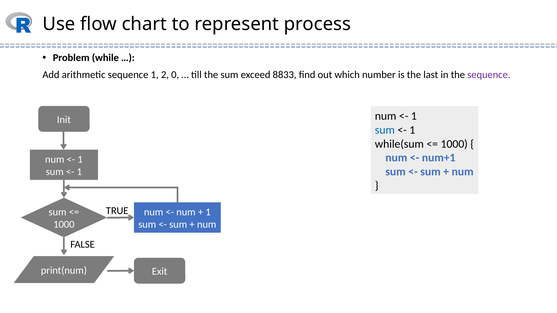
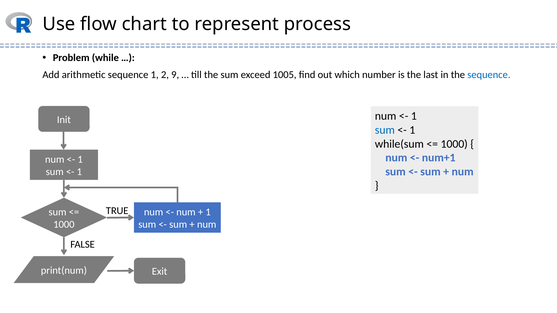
0: 0 -> 9
8833: 8833 -> 1005
sequence at (489, 75) colour: purple -> blue
